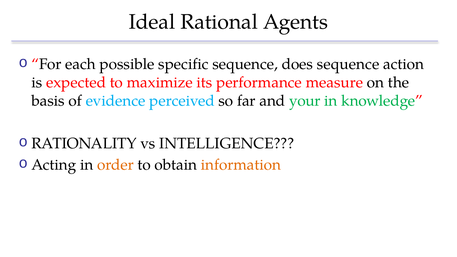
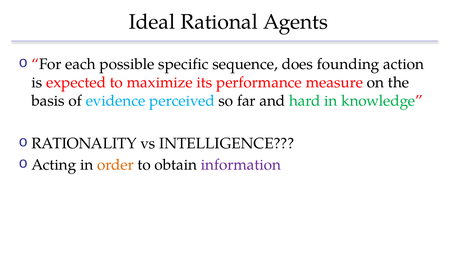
does sequence: sequence -> founding
your: your -> hard
information colour: orange -> purple
